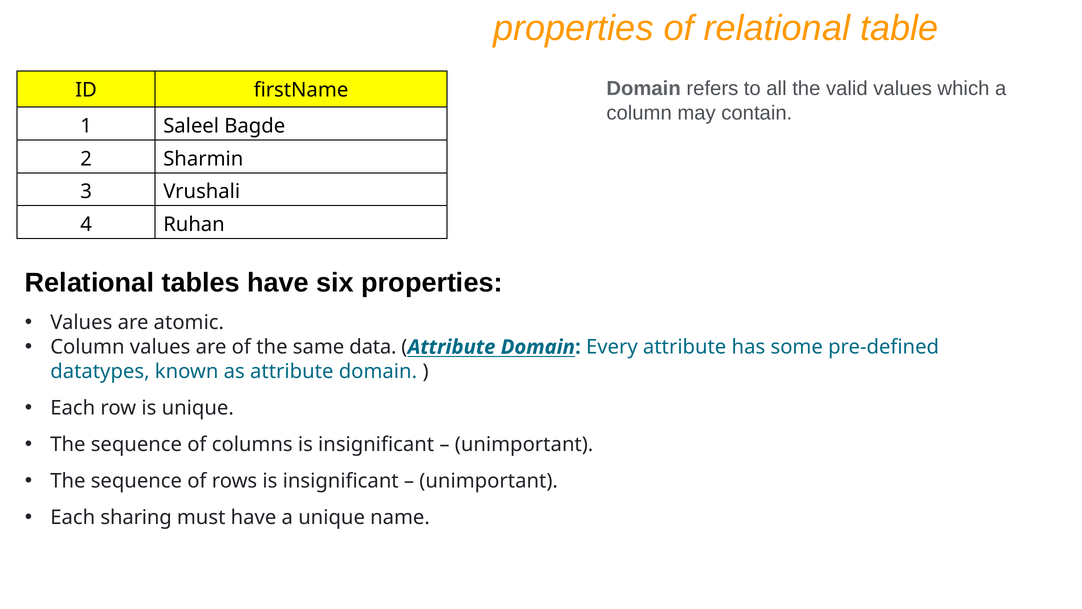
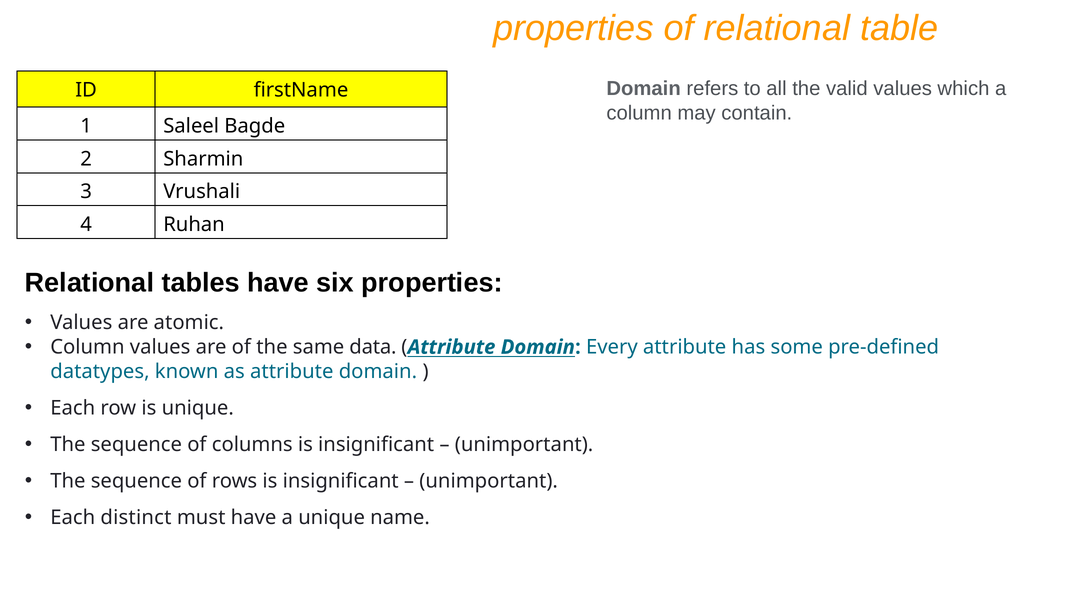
sharing: sharing -> distinct
